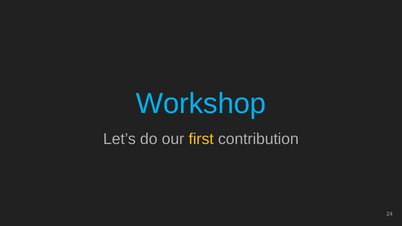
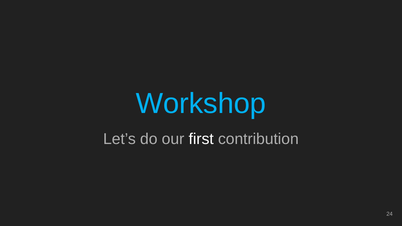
first colour: yellow -> white
